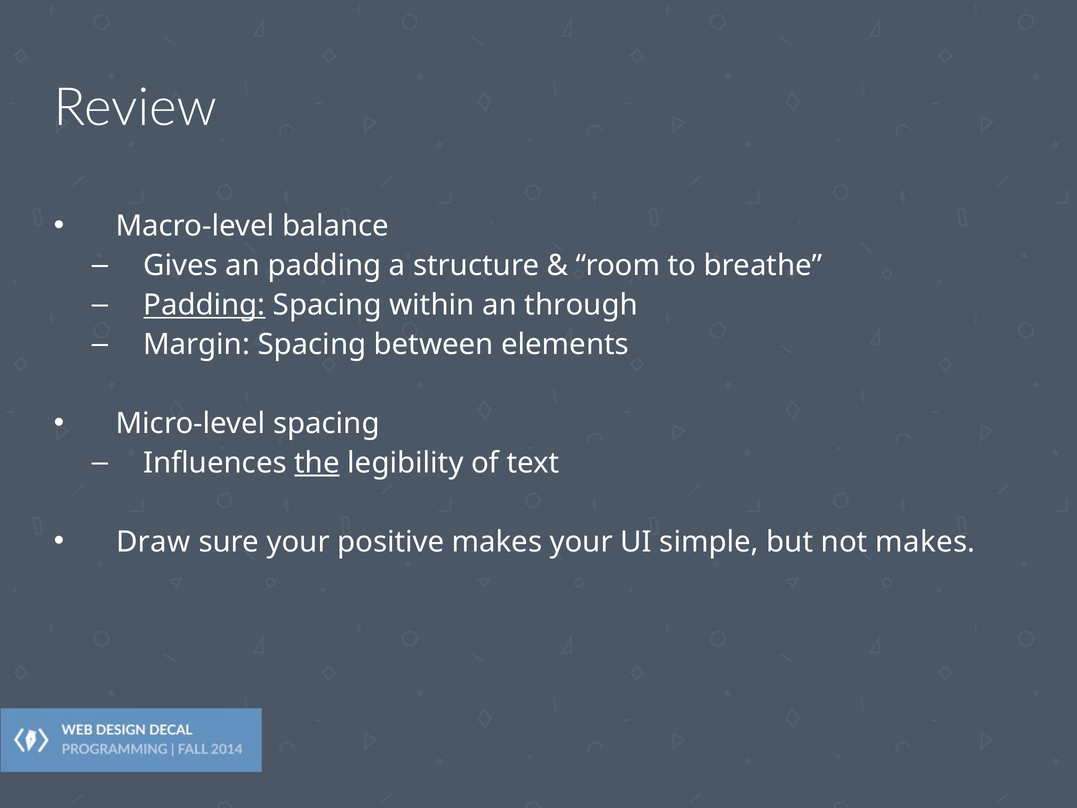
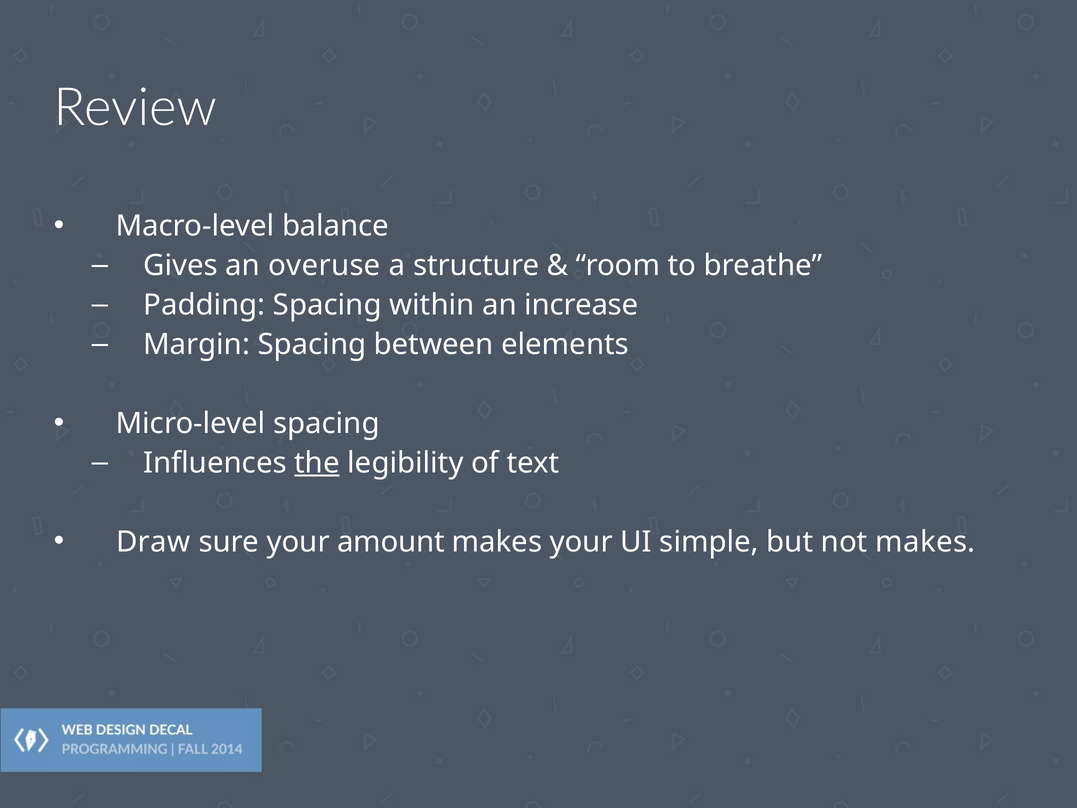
an padding: padding -> overuse
Padding at (204, 305) underline: present -> none
through: through -> increase
positive: positive -> amount
